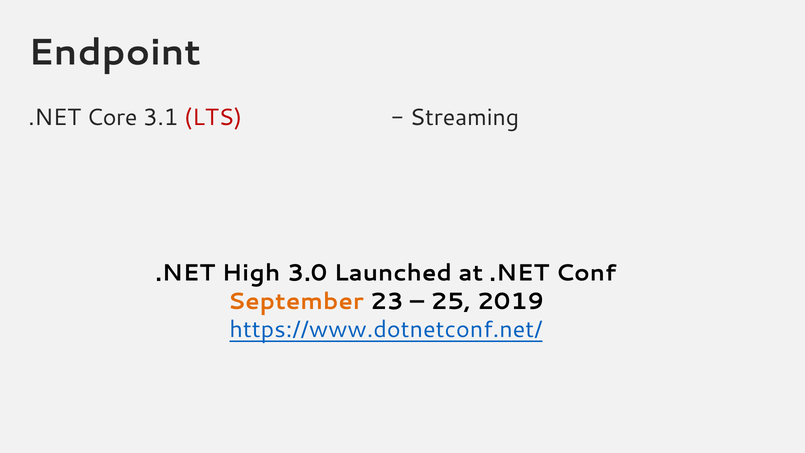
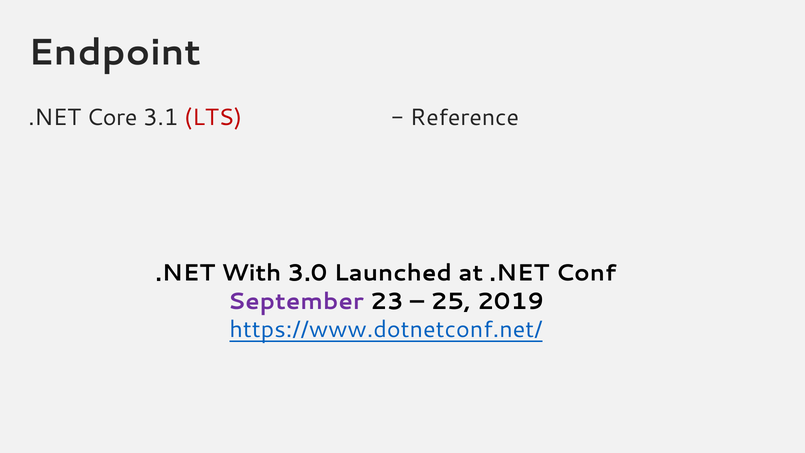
Streaming: Streaming -> Reference
High: High -> With
September colour: orange -> purple
